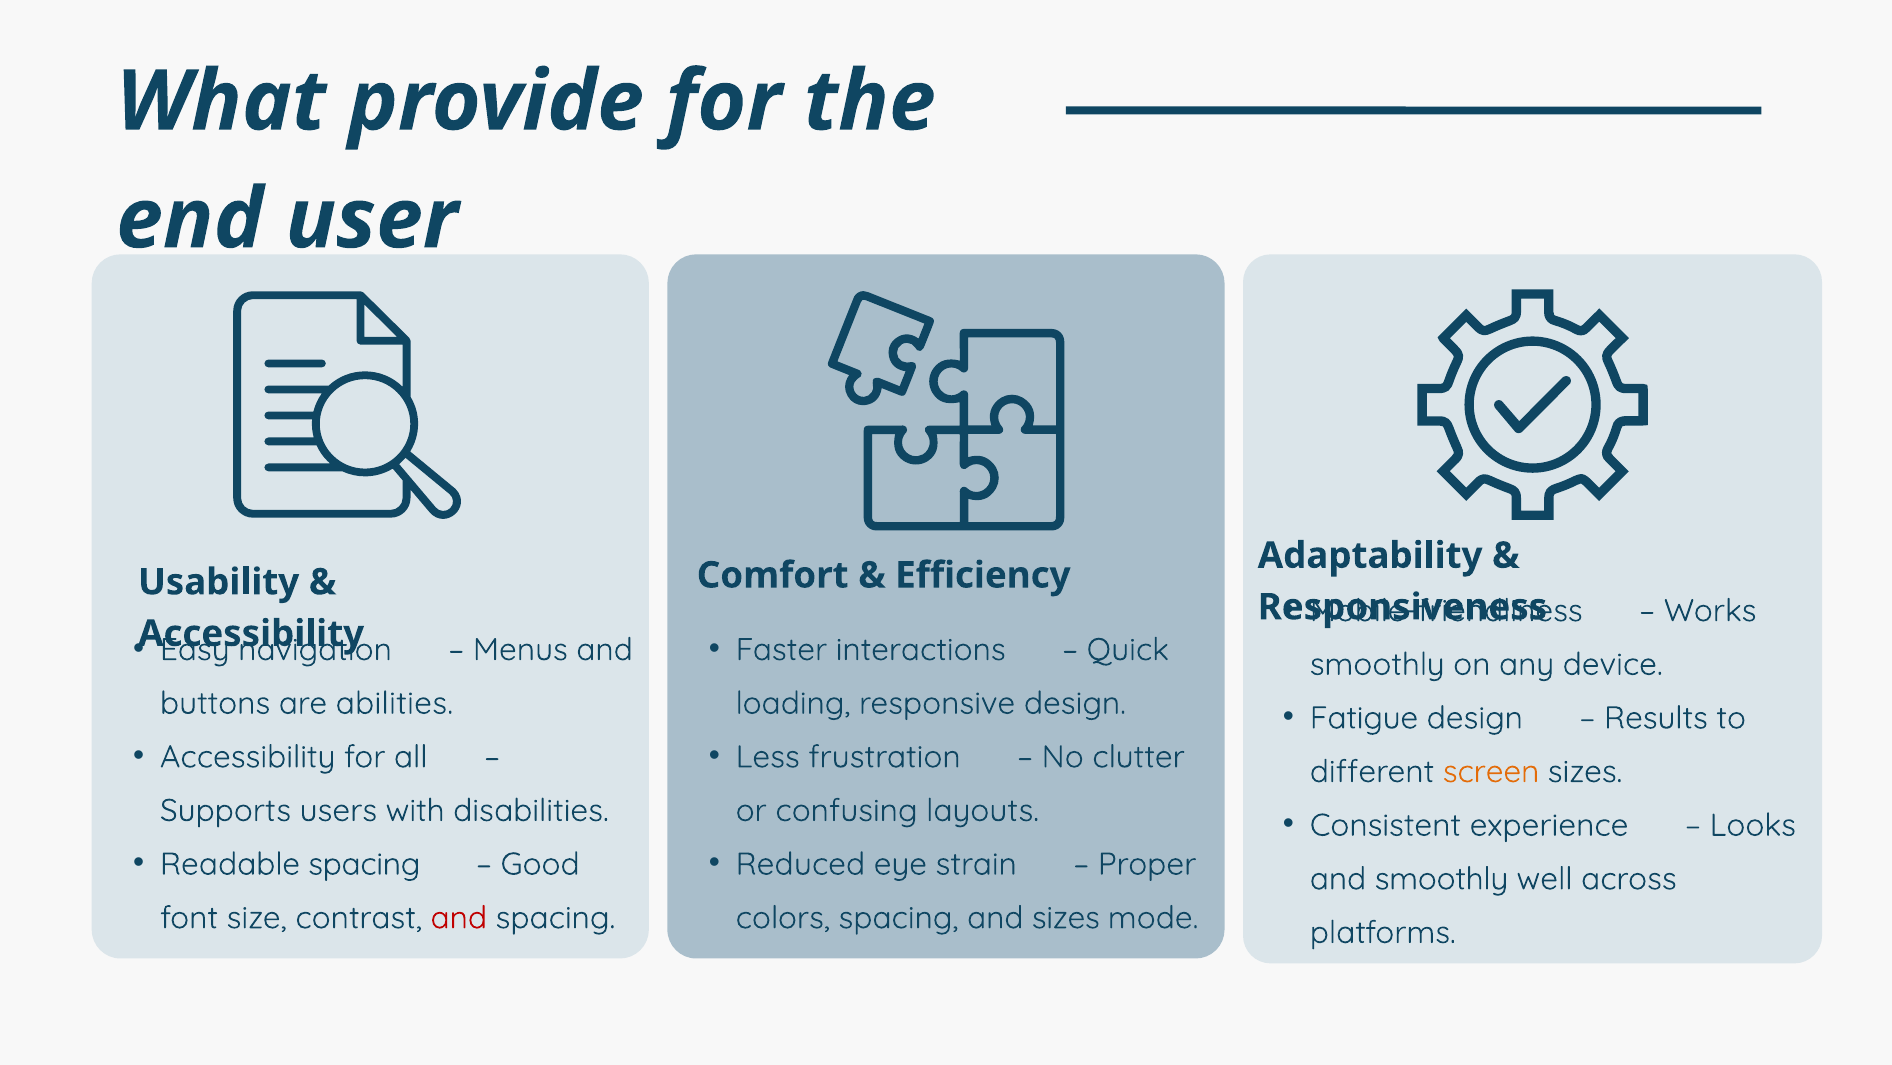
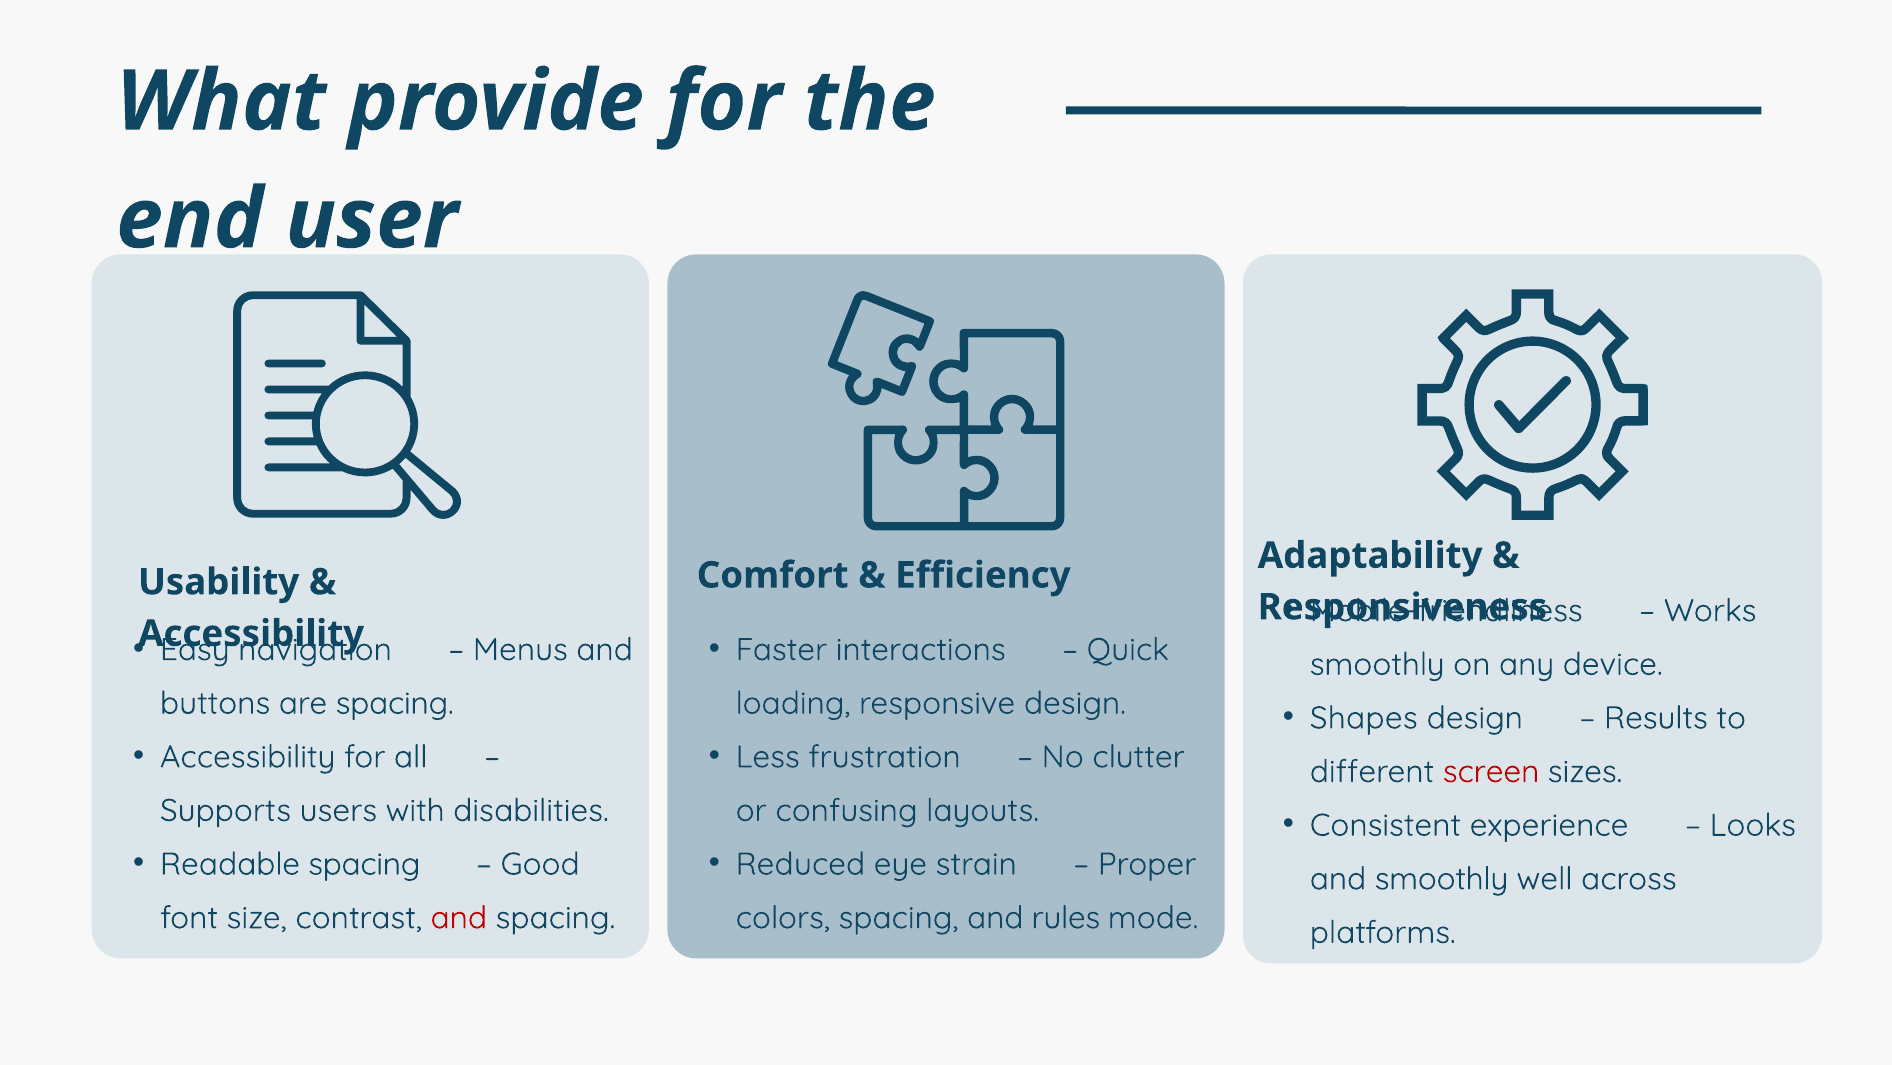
are abilities: abilities -> spacing
Fatigue: Fatigue -> Shapes
screen colour: orange -> red
and sizes: sizes -> rules
